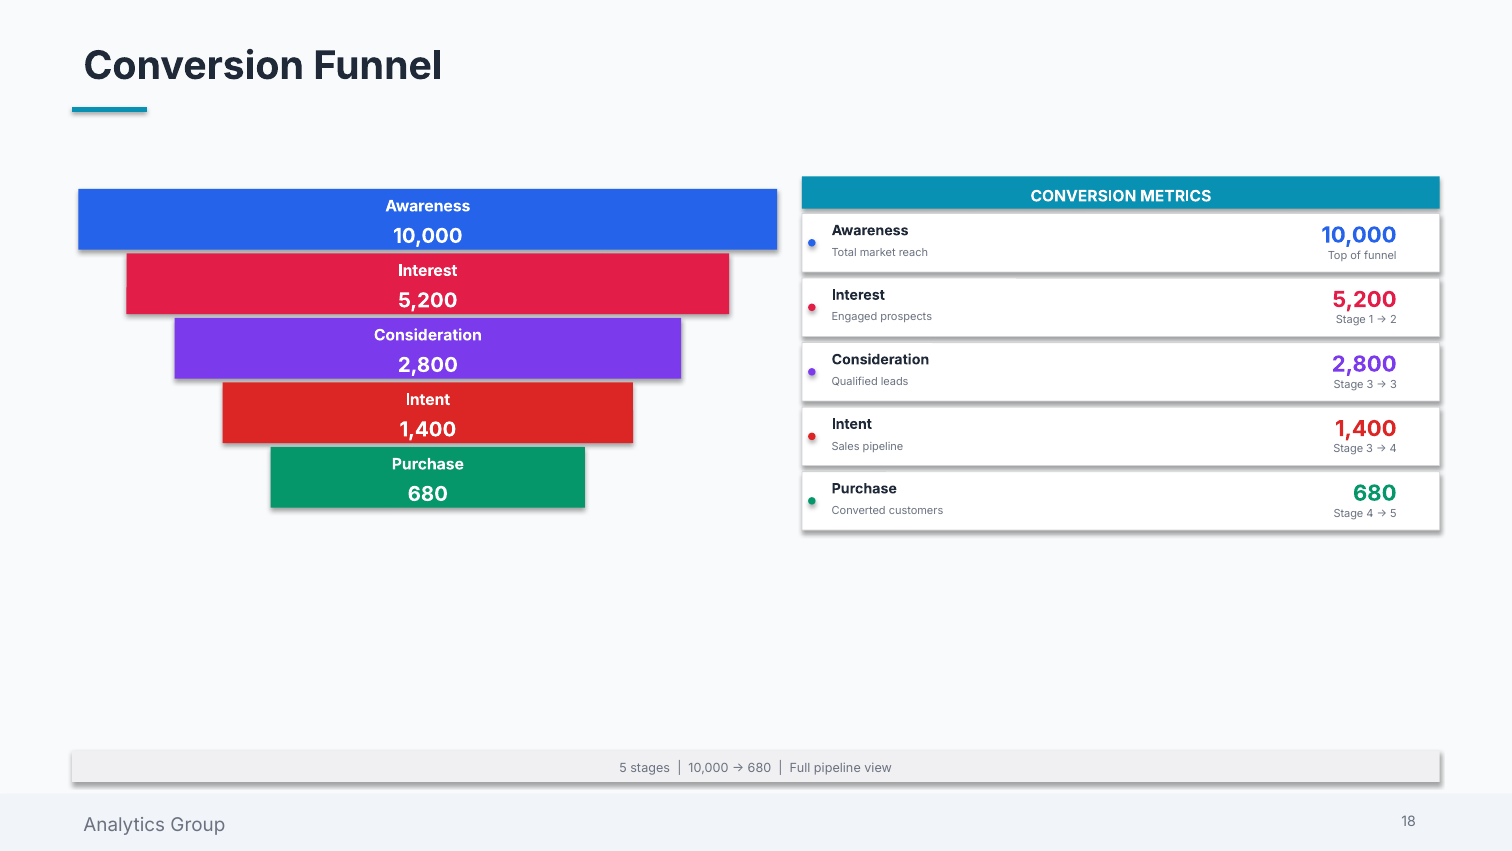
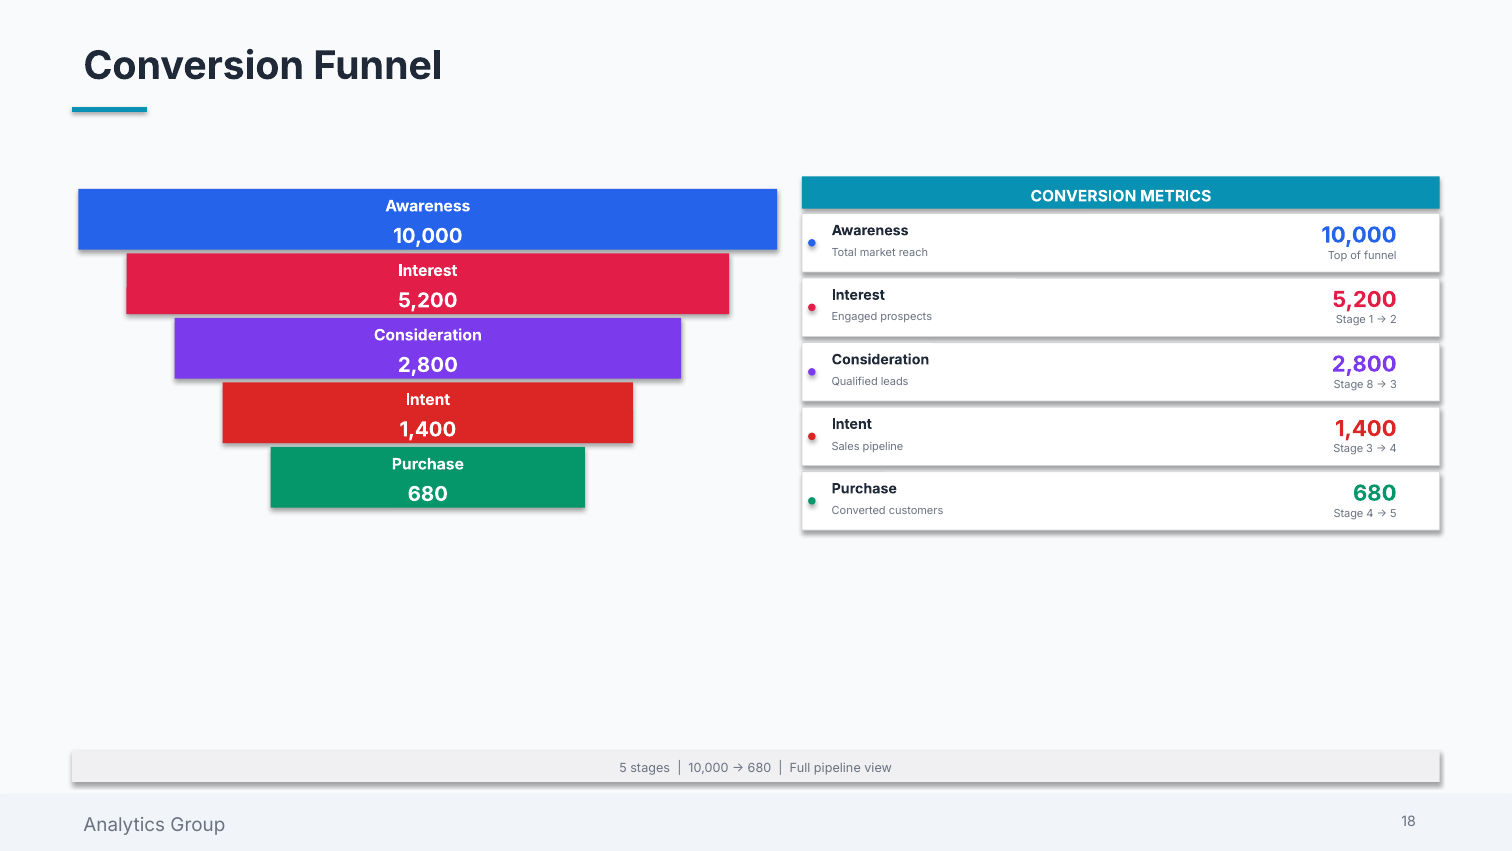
3 at (1370, 385): 3 -> 8
